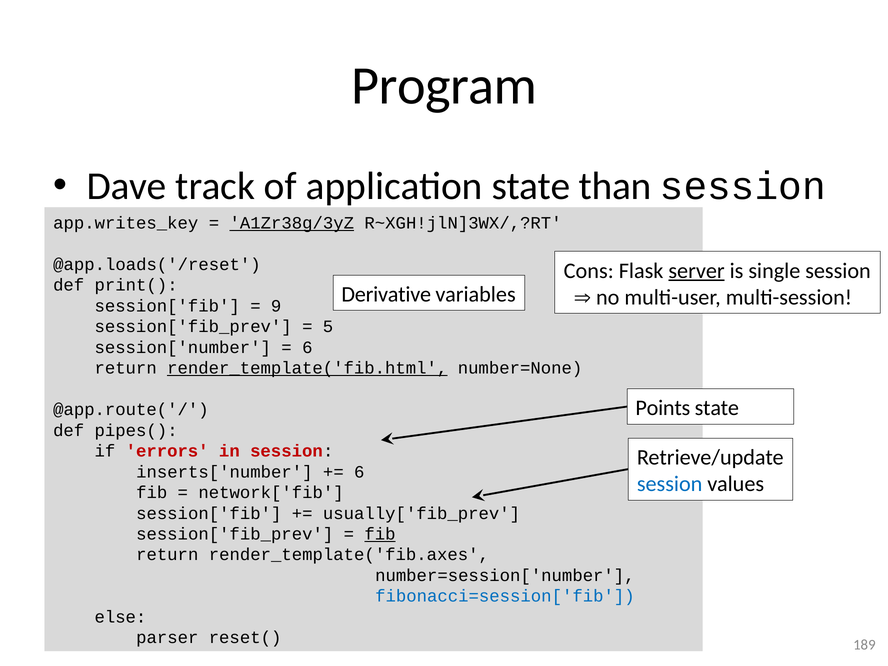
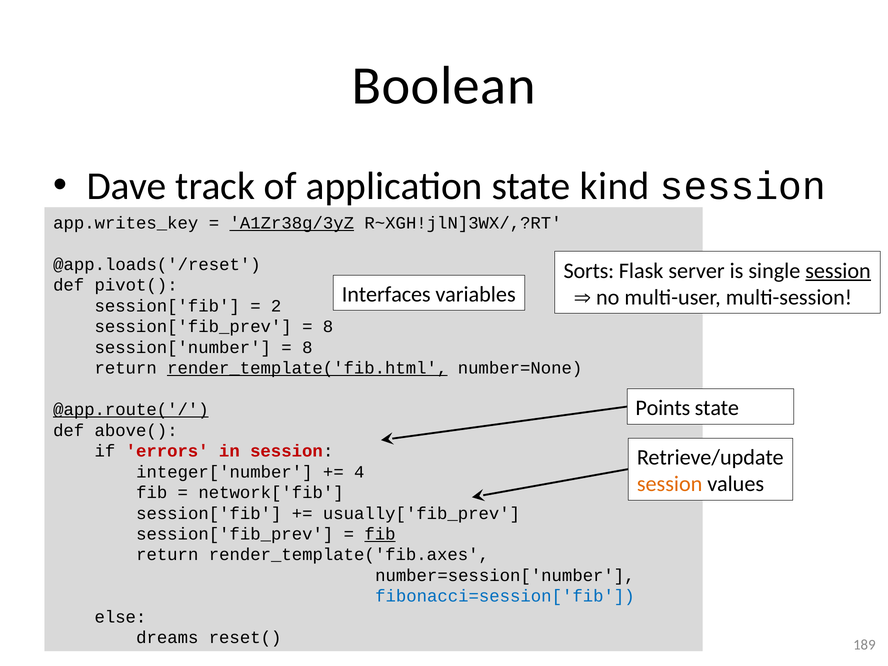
Program: Program -> Boolean
than: than -> kind
Cons: Cons -> Sorts
server underline: present -> none
session at (838, 271) underline: none -> present
print(: print( -> pivot(
Derivative: Derivative -> Interfaces
9: 9 -> 2
5 at (328, 327): 5 -> 8
6 at (307, 347): 6 -> 8
@app.route('/ underline: none -> present
pipes(: pipes( -> above(
inserts['number: inserts['number -> integer['number
6 at (359, 472): 6 -> 4
session at (670, 484) colour: blue -> orange
parser: parser -> dreams
